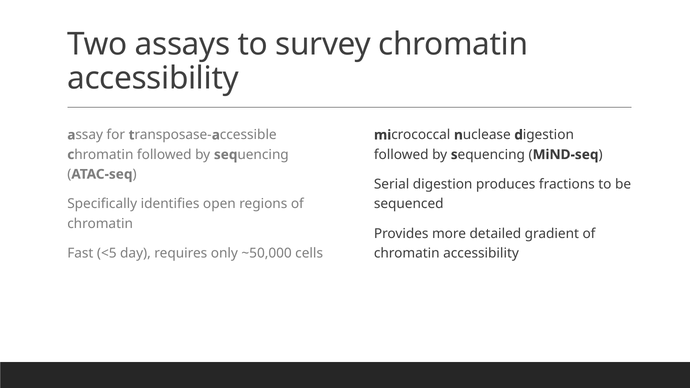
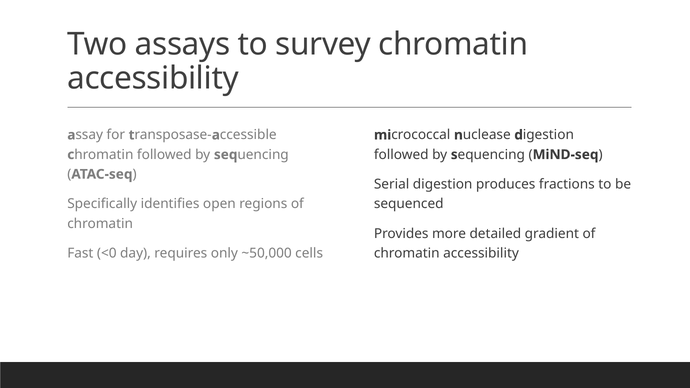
<5: <5 -> <0
